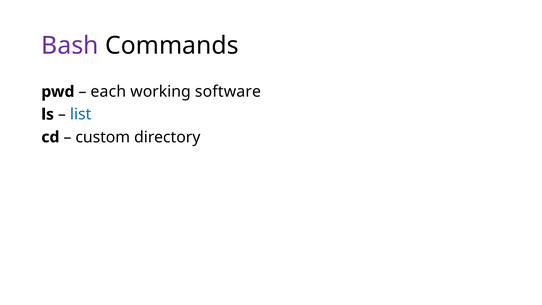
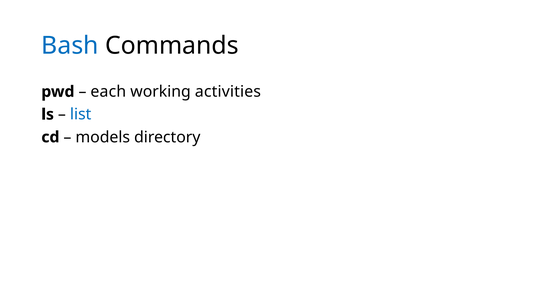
Bash colour: purple -> blue
software: software -> activities
custom: custom -> models
